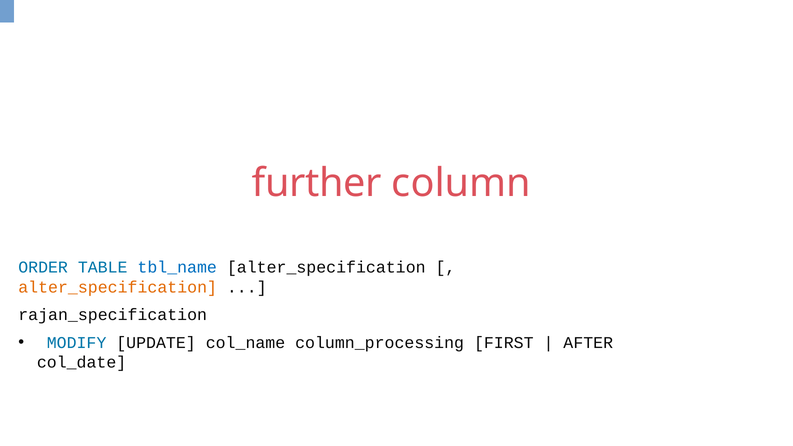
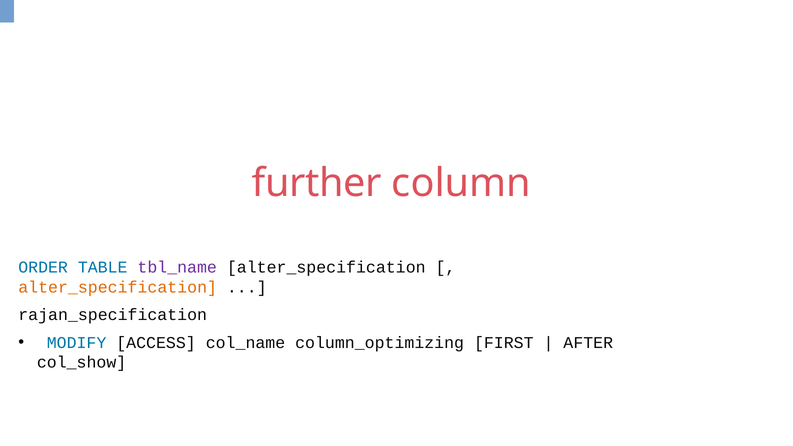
tbl_name colour: blue -> purple
UPDATE: UPDATE -> ACCESS
column_processing: column_processing -> column_optimizing
col_date: col_date -> col_show
